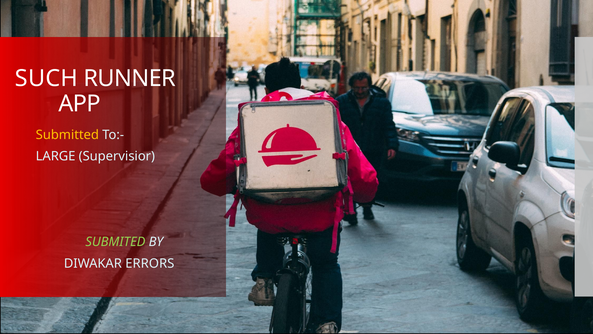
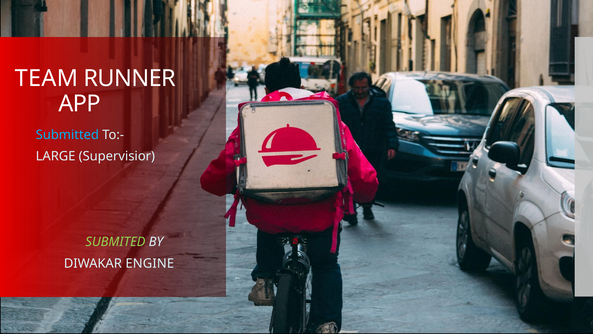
SUCH: SUCH -> TEAM
Submitted colour: yellow -> light blue
ERRORS: ERRORS -> ENGINE
